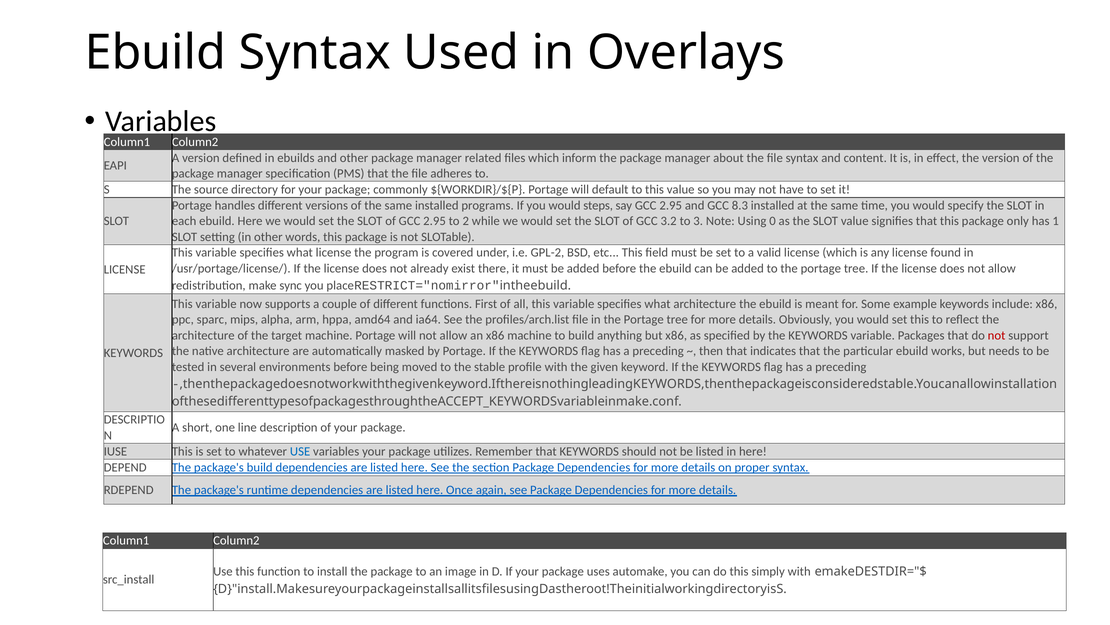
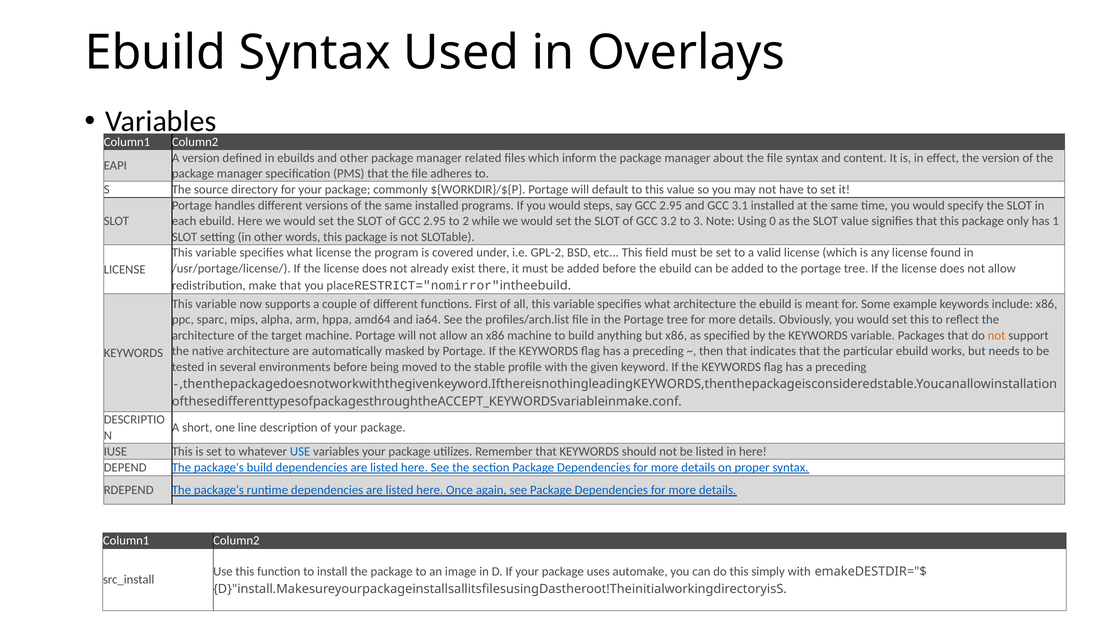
8.3: 8.3 -> 3.1
make sync: sync -> that
not at (997, 335) colour: red -> orange
